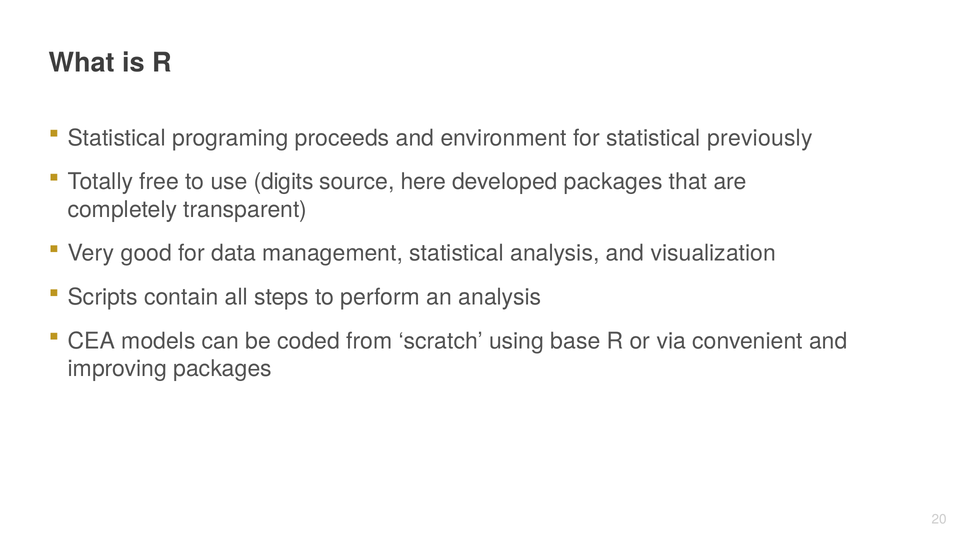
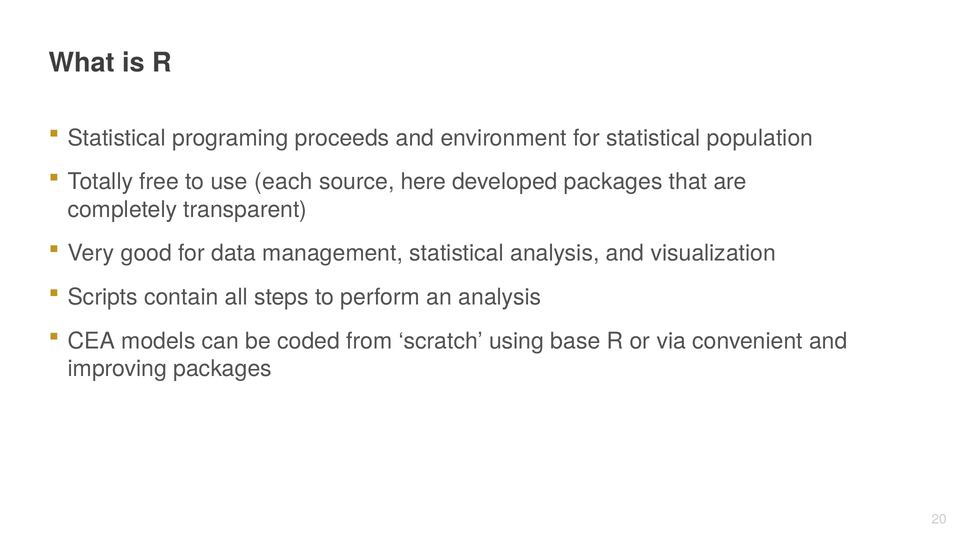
previously: previously -> population
digits: digits -> each
